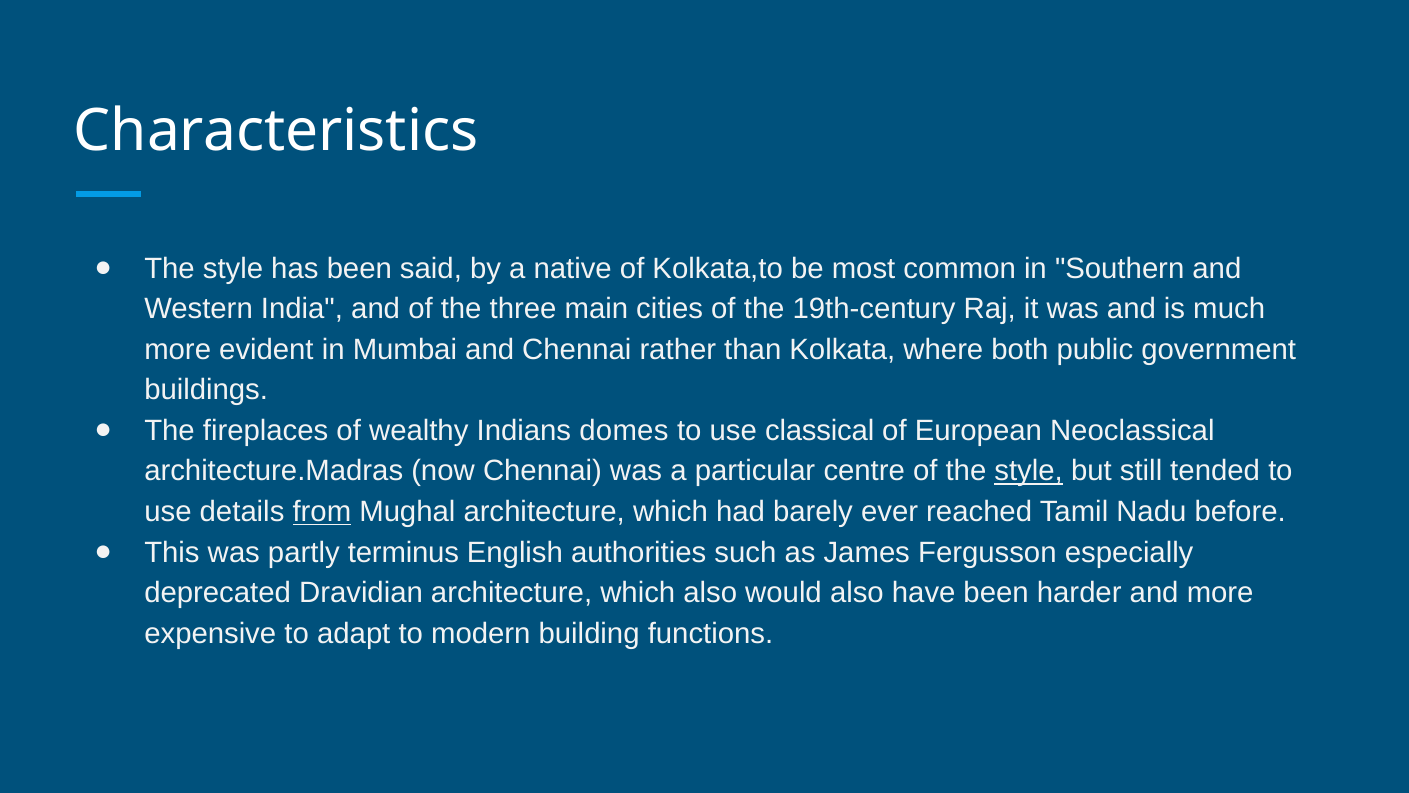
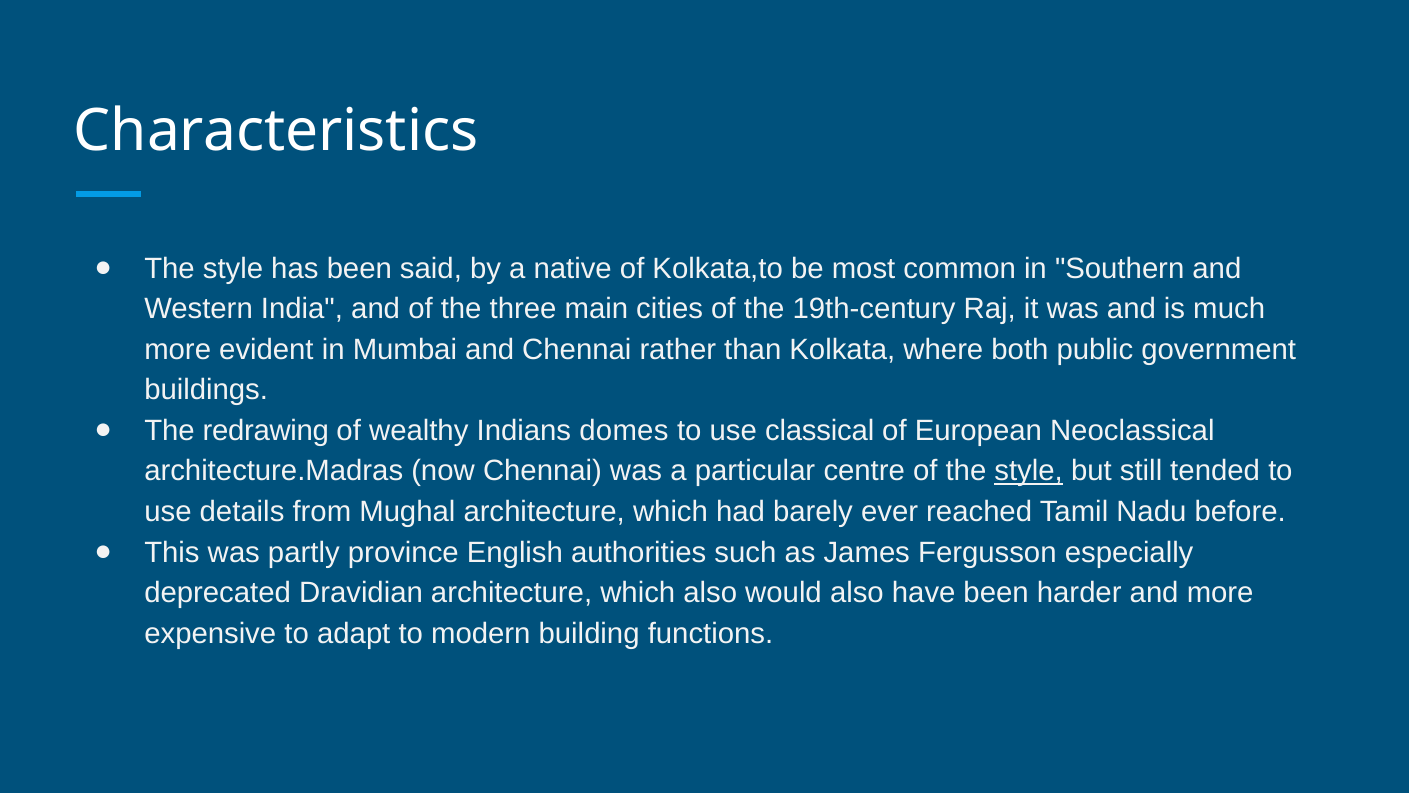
fireplaces: fireplaces -> redrawing
from underline: present -> none
terminus: terminus -> province
